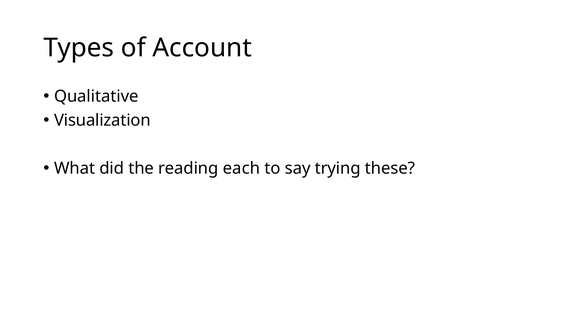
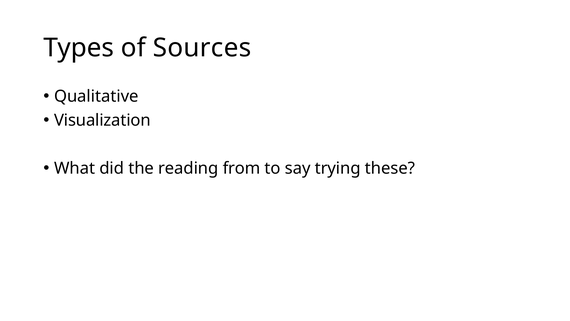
Account: Account -> Sources
each: each -> from
